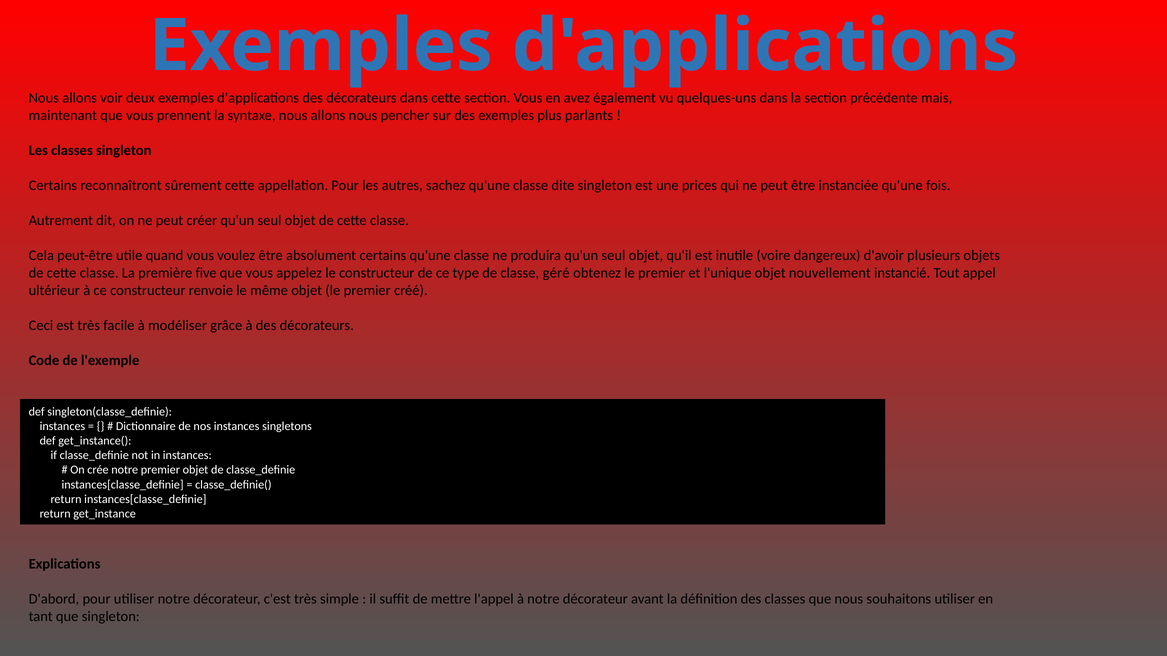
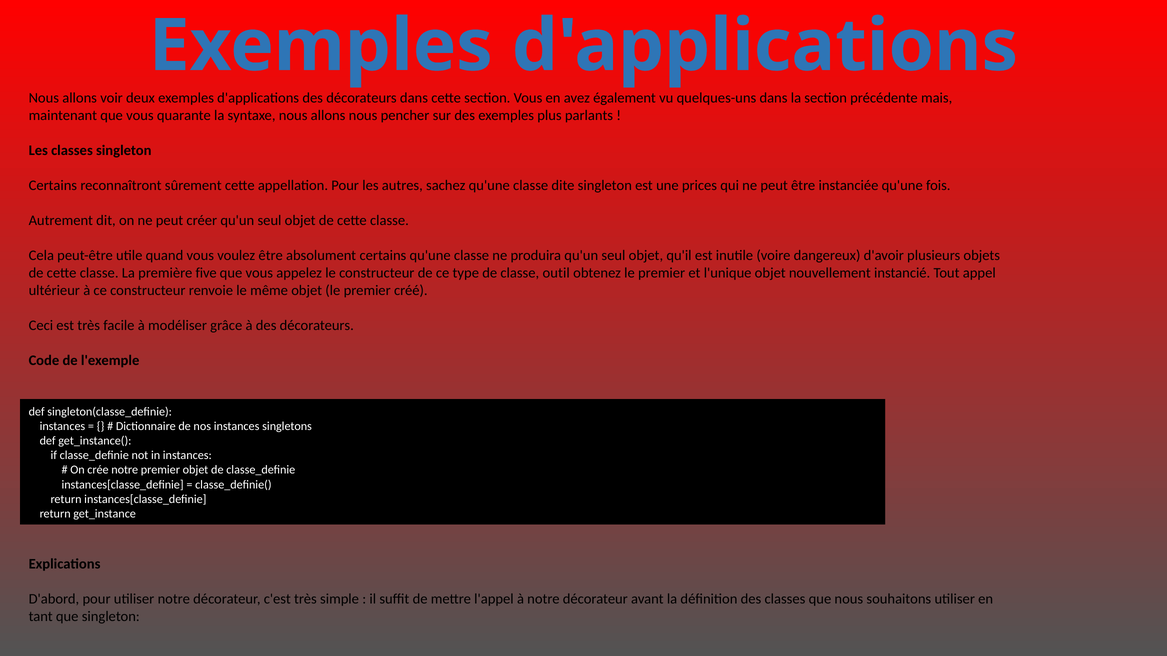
prennent: prennent -> quarante
géré: géré -> outil
